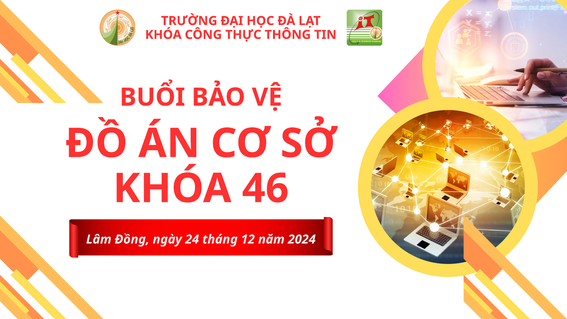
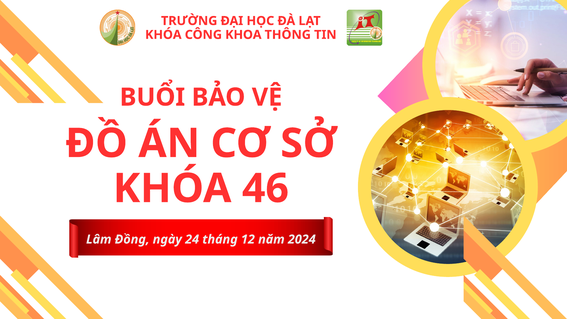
THỰC: THỰC -> KHOA
